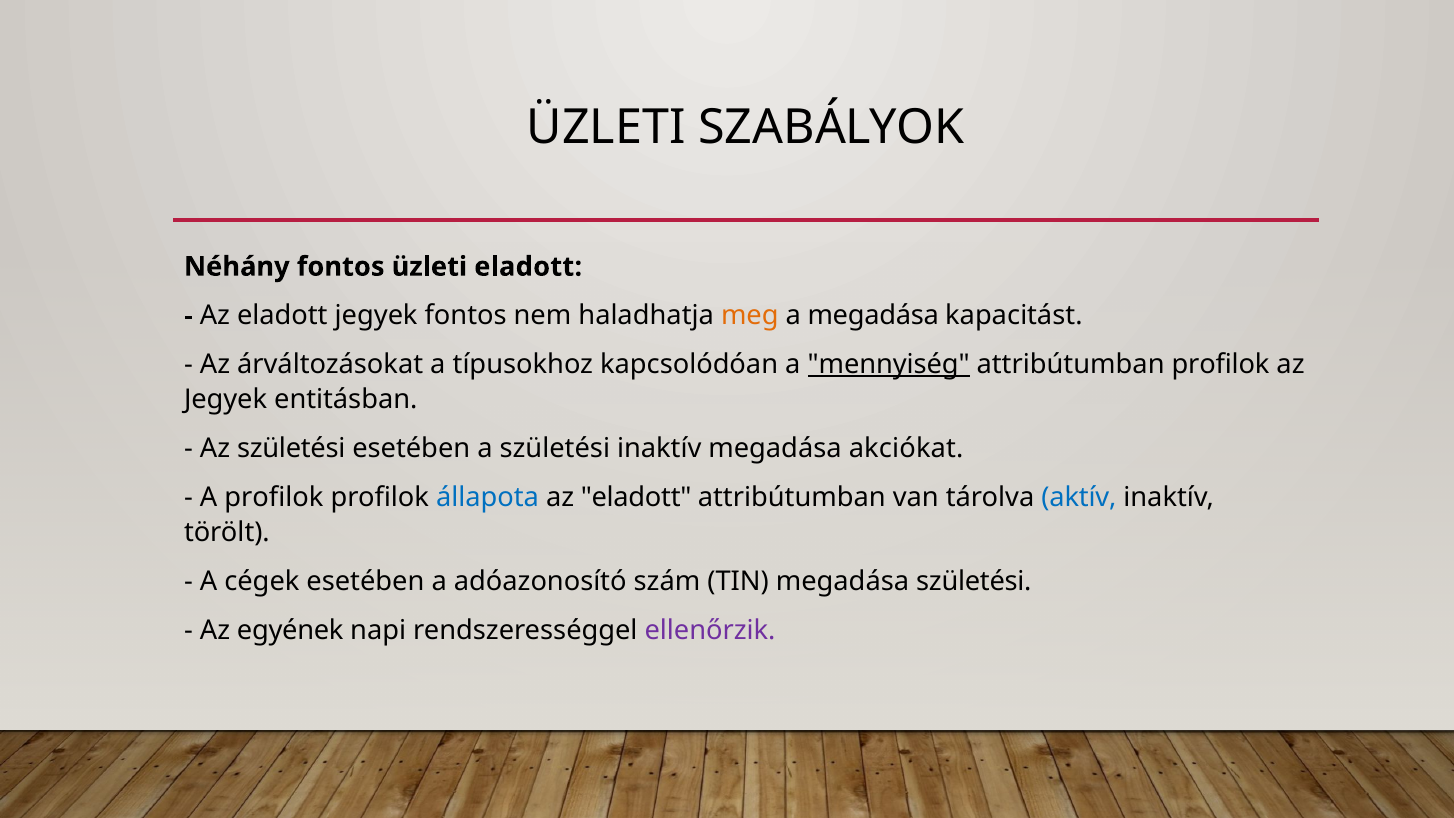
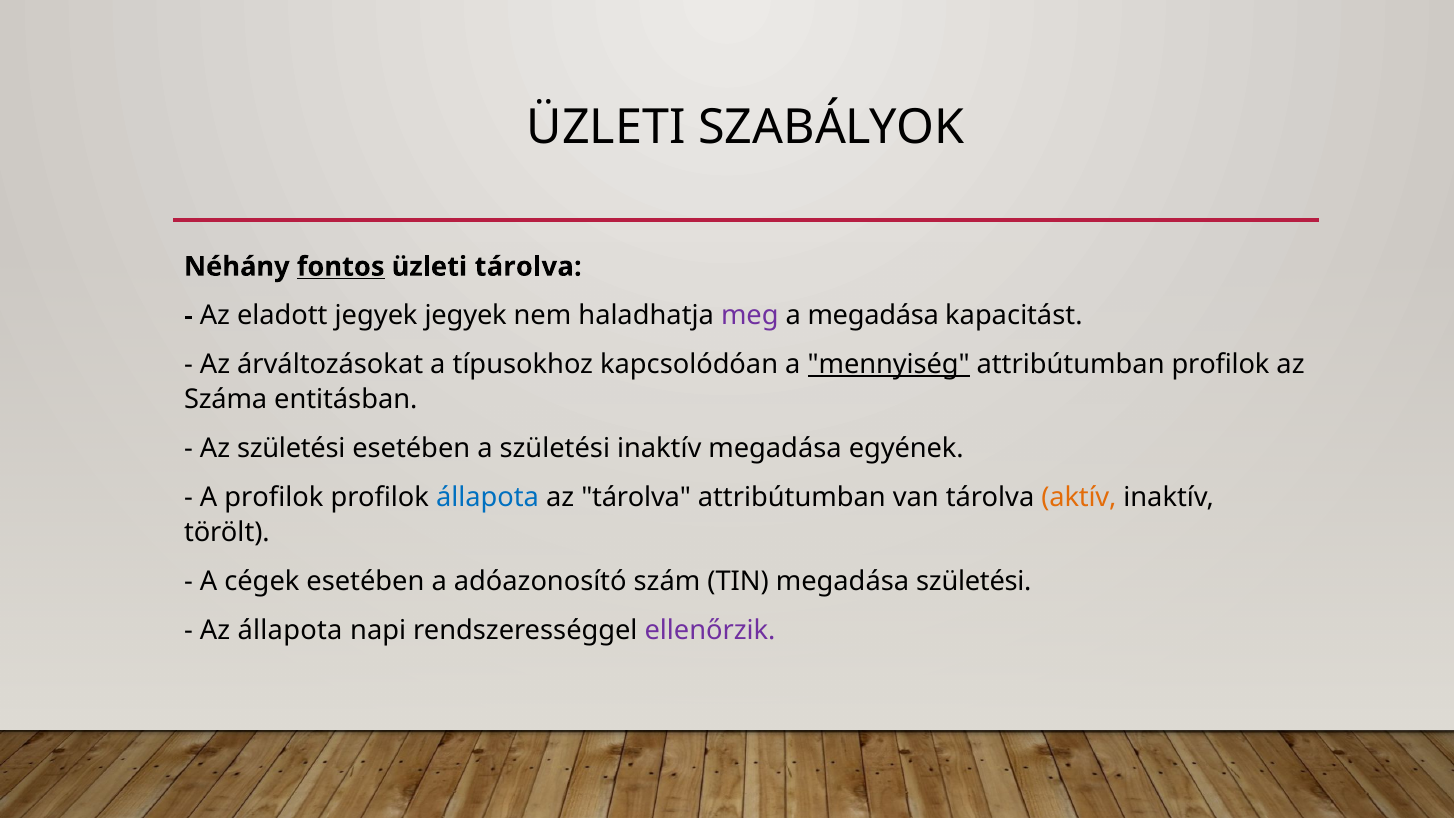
fontos at (341, 267) underline: none -> present
üzleti eladott: eladott -> tárolva
jegyek fontos: fontos -> jegyek
meg colour: orange -> purple
Jegyek at (226, 400): Jegyek -> Száma
akciókat: akciókat -> egyének
eladott at (636, 498): eladott -> tárolva
aktív colour: blue -> orange
Az egyének: egyének -> állapota
